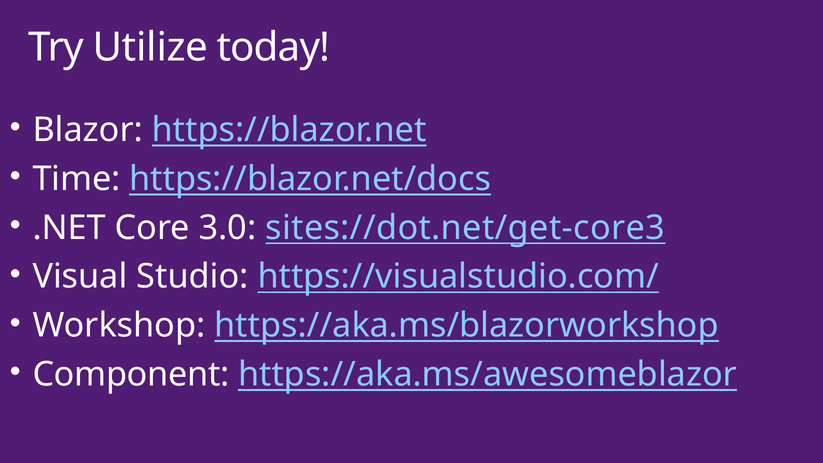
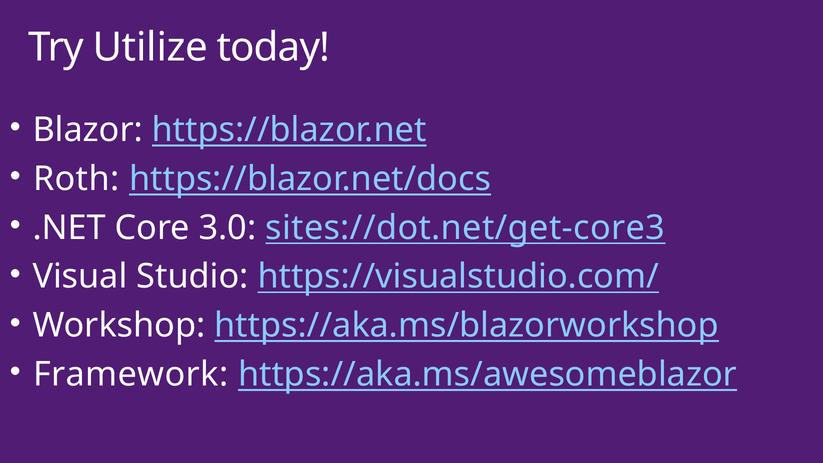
Time: Time -> Roth
Component: Component -> Framework
